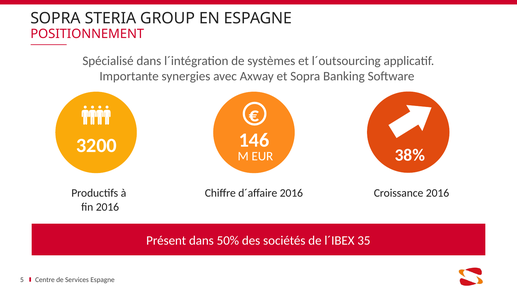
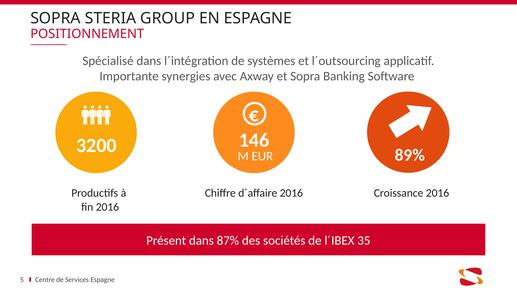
38%: 38% -> 89%
50%: 50% -> 87%
